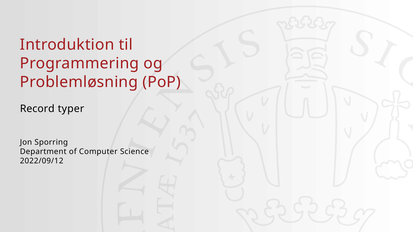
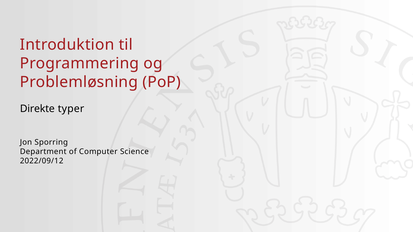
Record: Record -> Direkte
